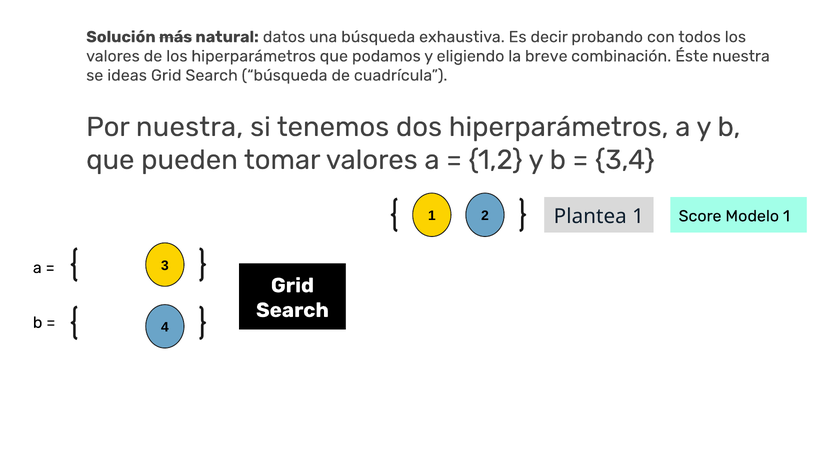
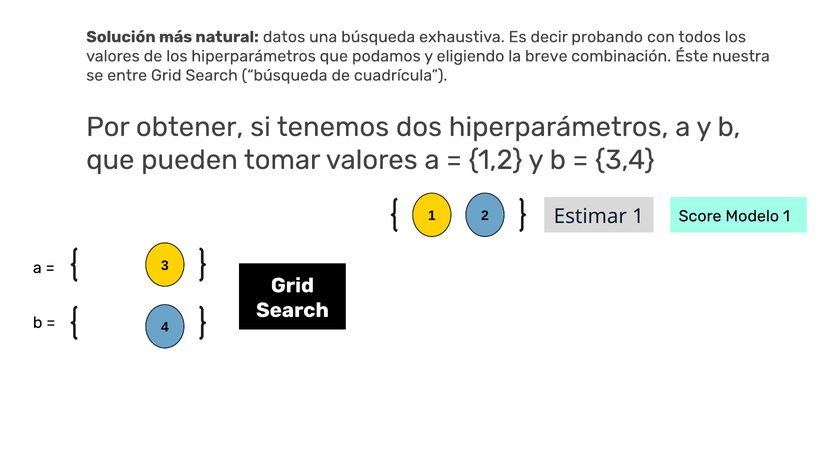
ideas: ideas -> entre
Por nuestra: nuestra -> obtener
Plantea: Plantea -> Estimar
